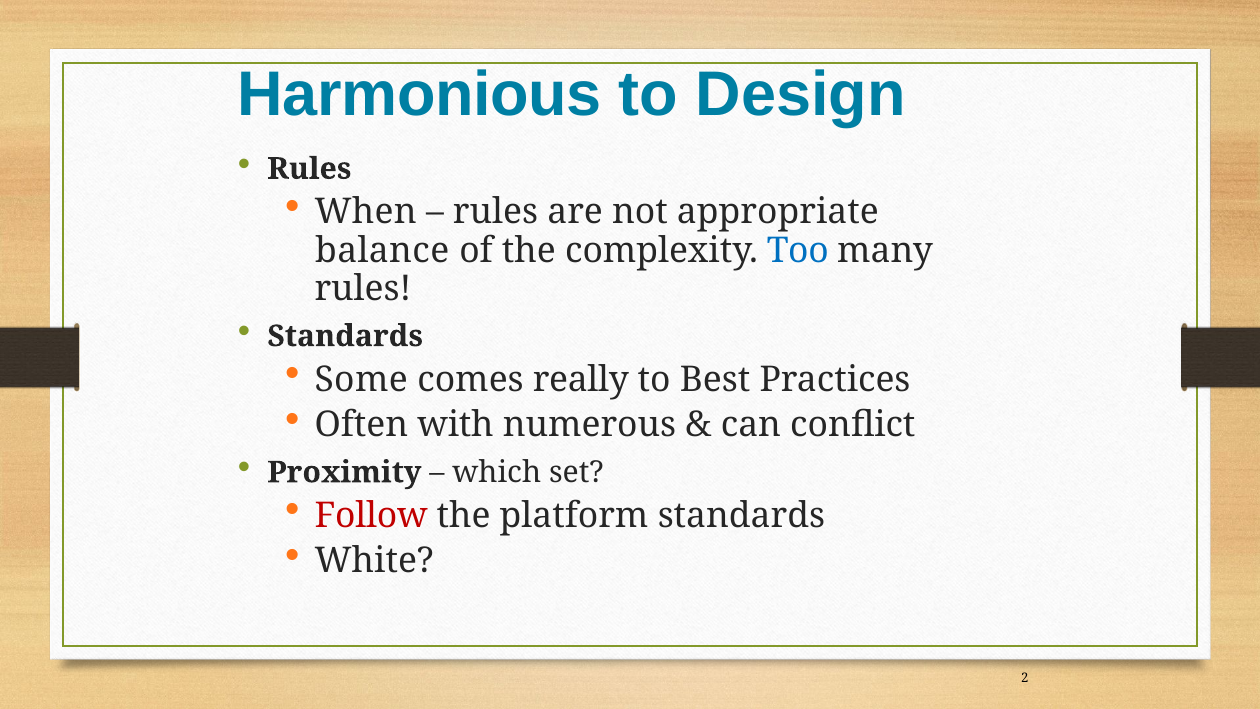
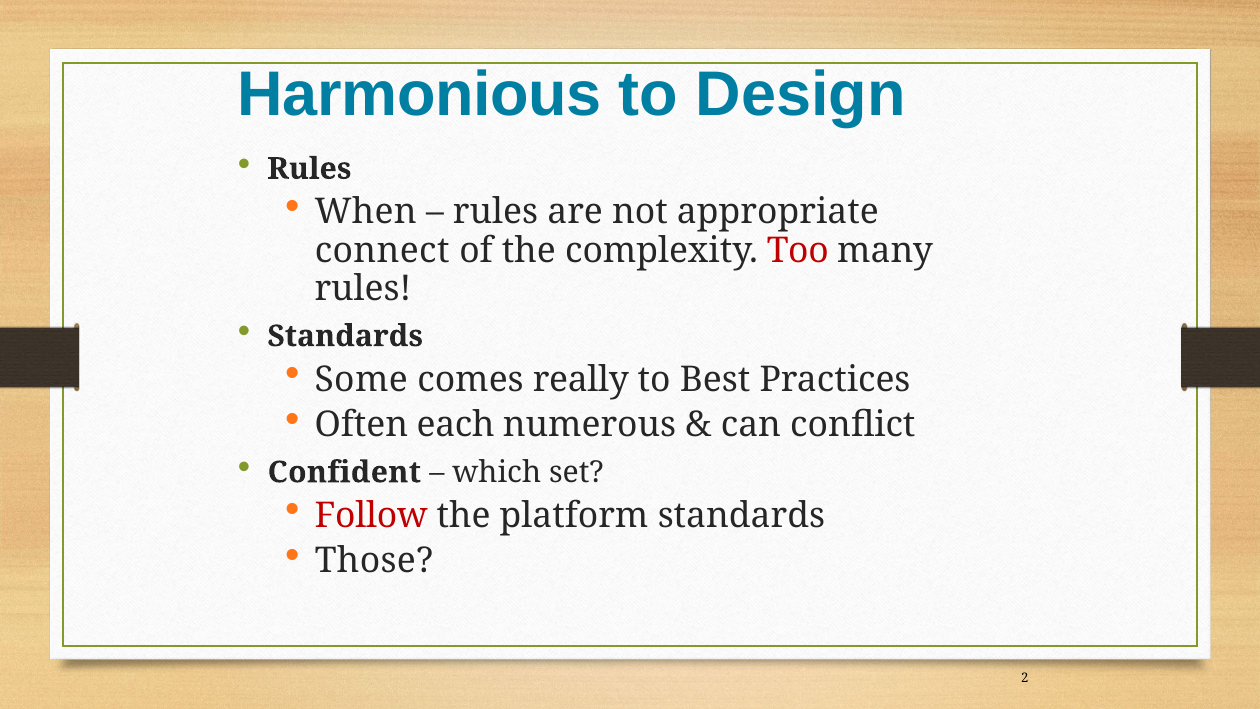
balance: balance -> connect
Too colour: blue -> red
with: with -> each
Proximity: Proximity -> Confident
White: White -> Those
